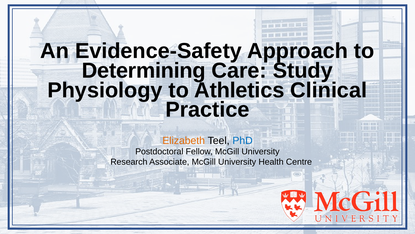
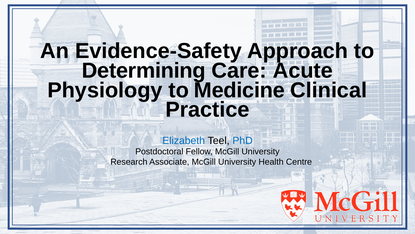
Study: Study -> Acute
Athletics: Athletics -> Medicine
Elizabeth colour: orange -> blue
